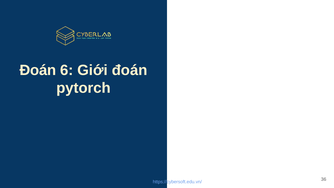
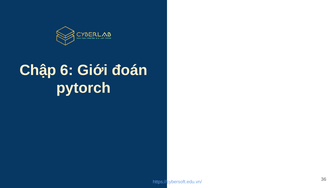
Đoán at (38, 70): Đoán -> Chập
